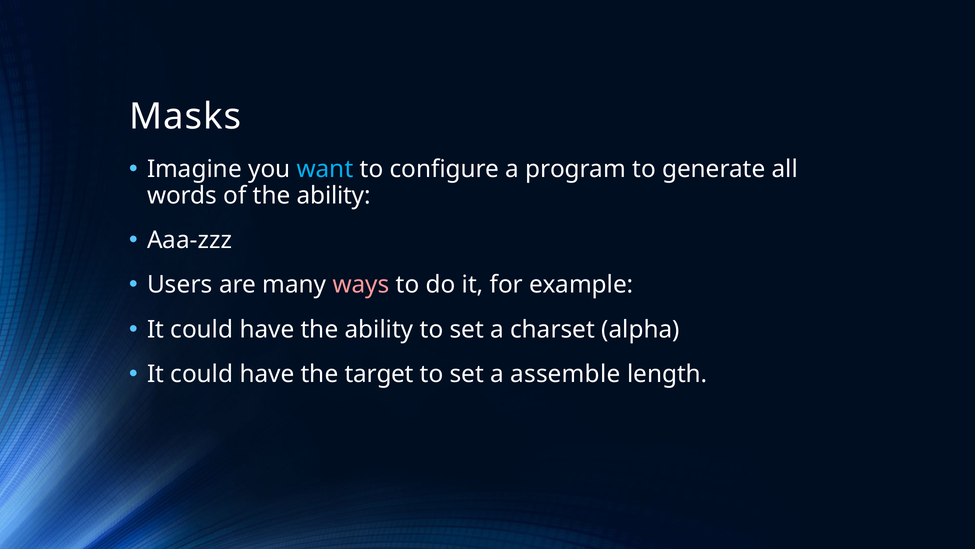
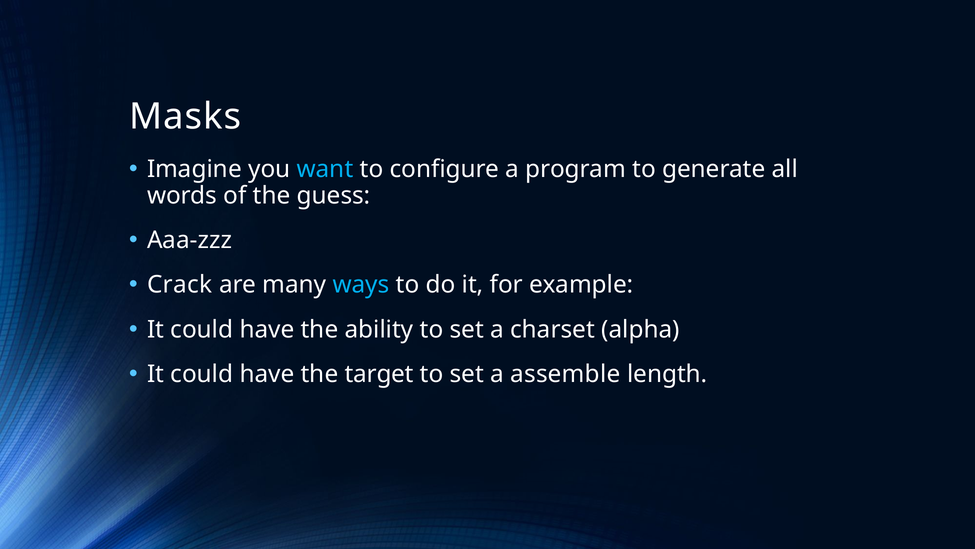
of the ability: ability -> guess
Users: Users -> Crack
ways colour: pink -> light blue
